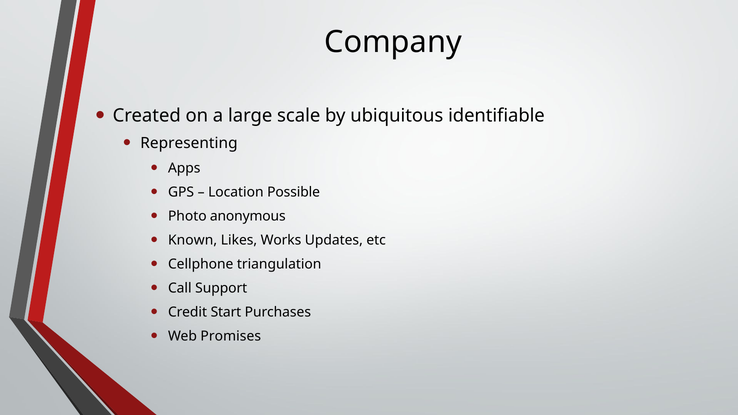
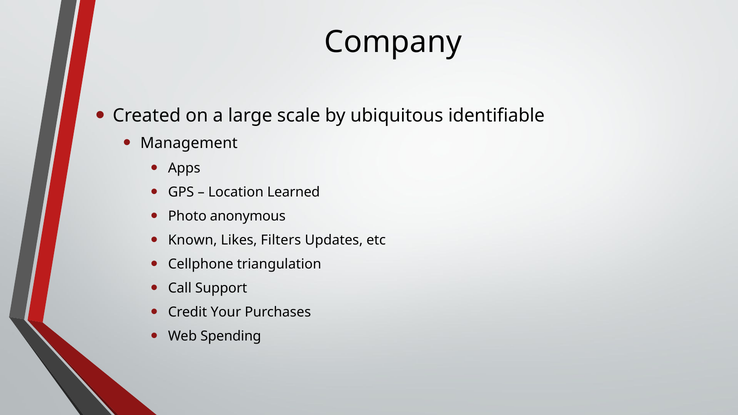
Representing: Representing -> Management
Possible: Possible -> Learned
Works: Works -> Filters
Start: Start -> Your
Promises: Promises -> Spending
